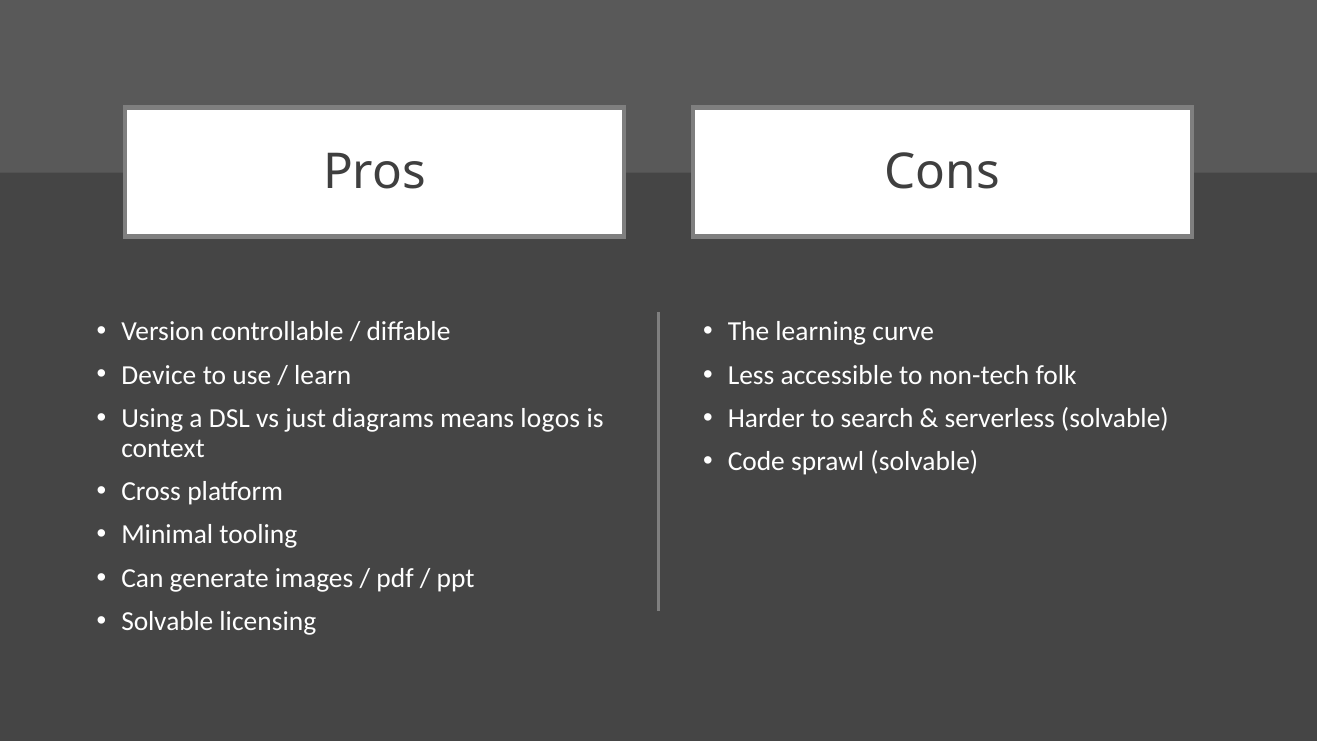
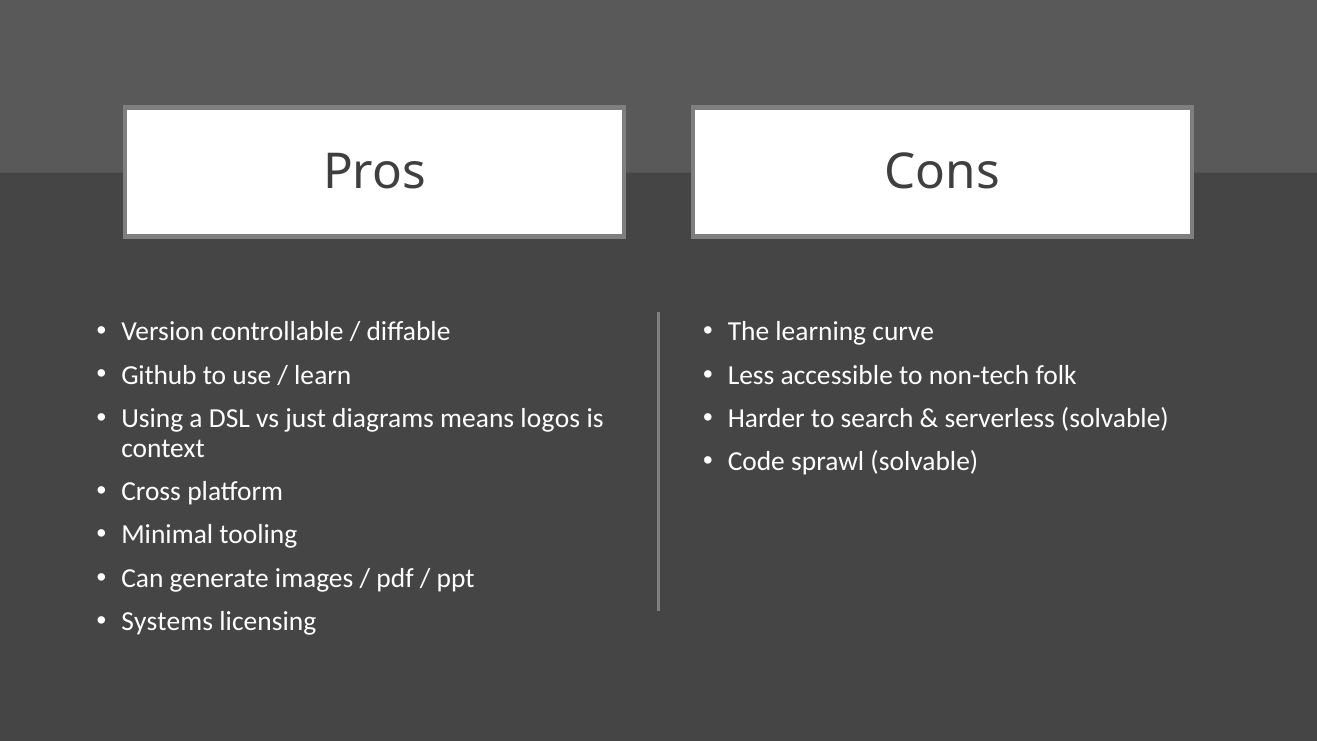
Device: Device -> Github
Solvable at (167, 621): Solvable -> Systems
